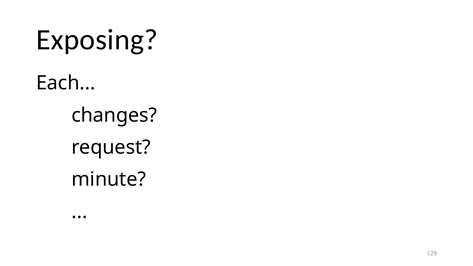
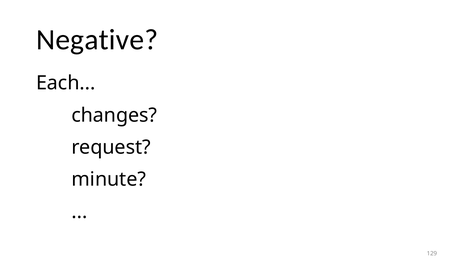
Exposing: Exposing -> Negative
